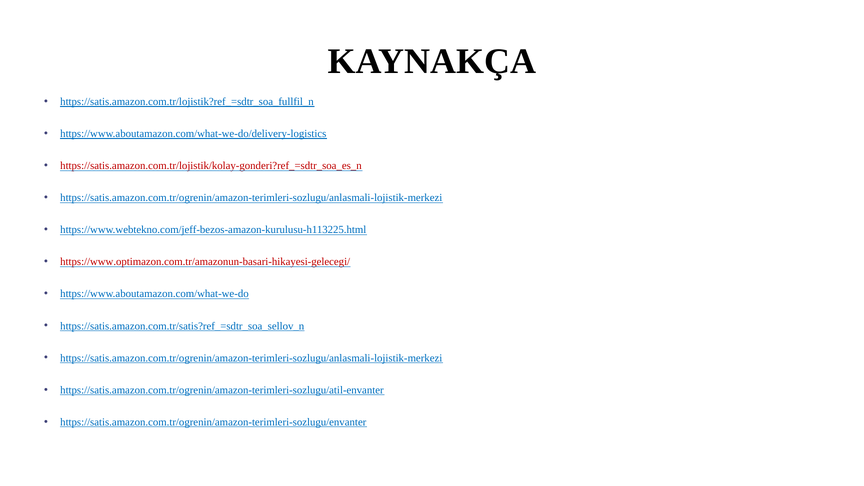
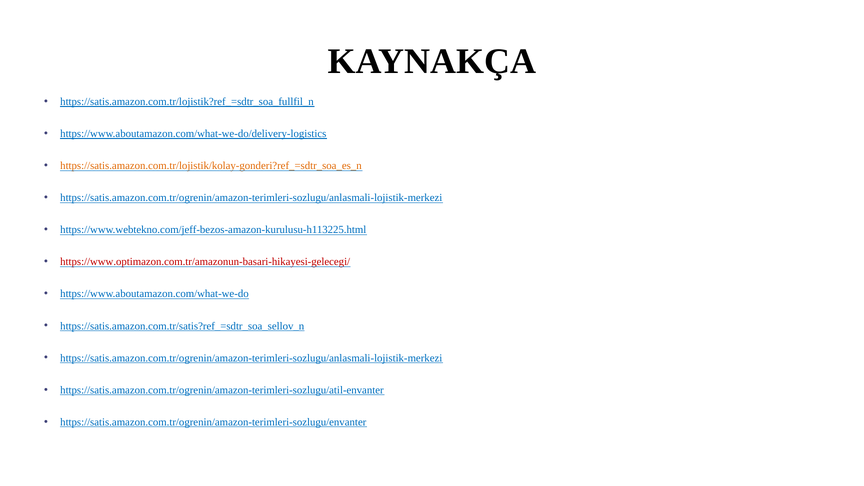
https://satis.amazon.com.tr/lojistik/kolay-gonderi?ref_=sdtr_soa_es_n colour: red -> orange
